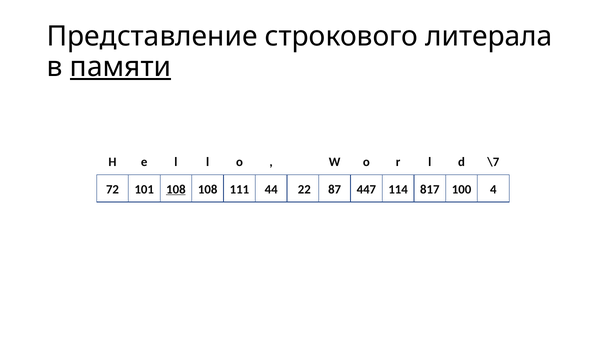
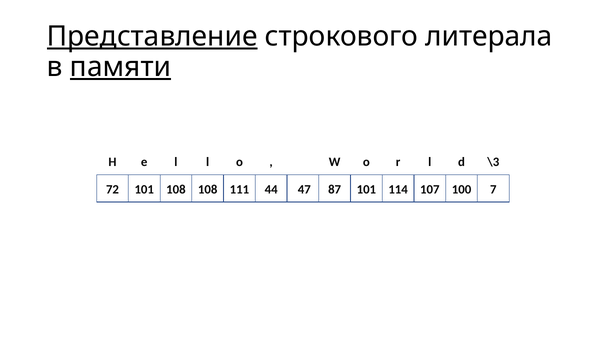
Представление underline: none -> present
\7: \7 -> \3
108 at (176, 189) underline: present -> none
22: 22 -> 47
87 447: 447 -> 101
817: 817 -> 107
4: 4 -> 7
